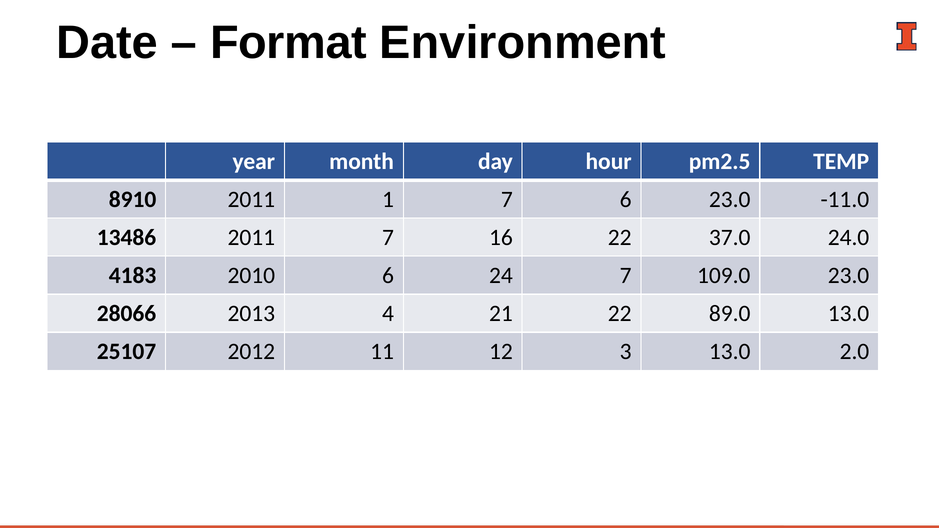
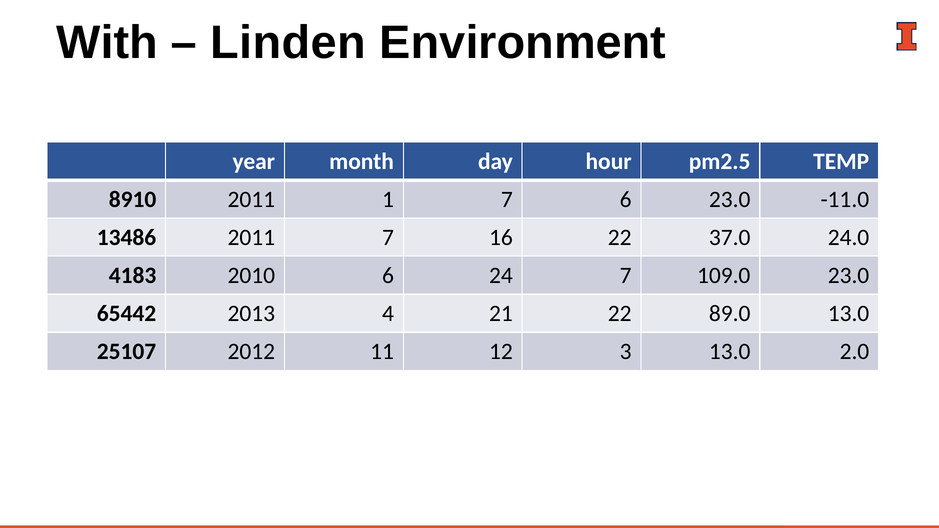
Date: Date -> With
Format: Format -> Linden
28066: 28066 -> 65442
